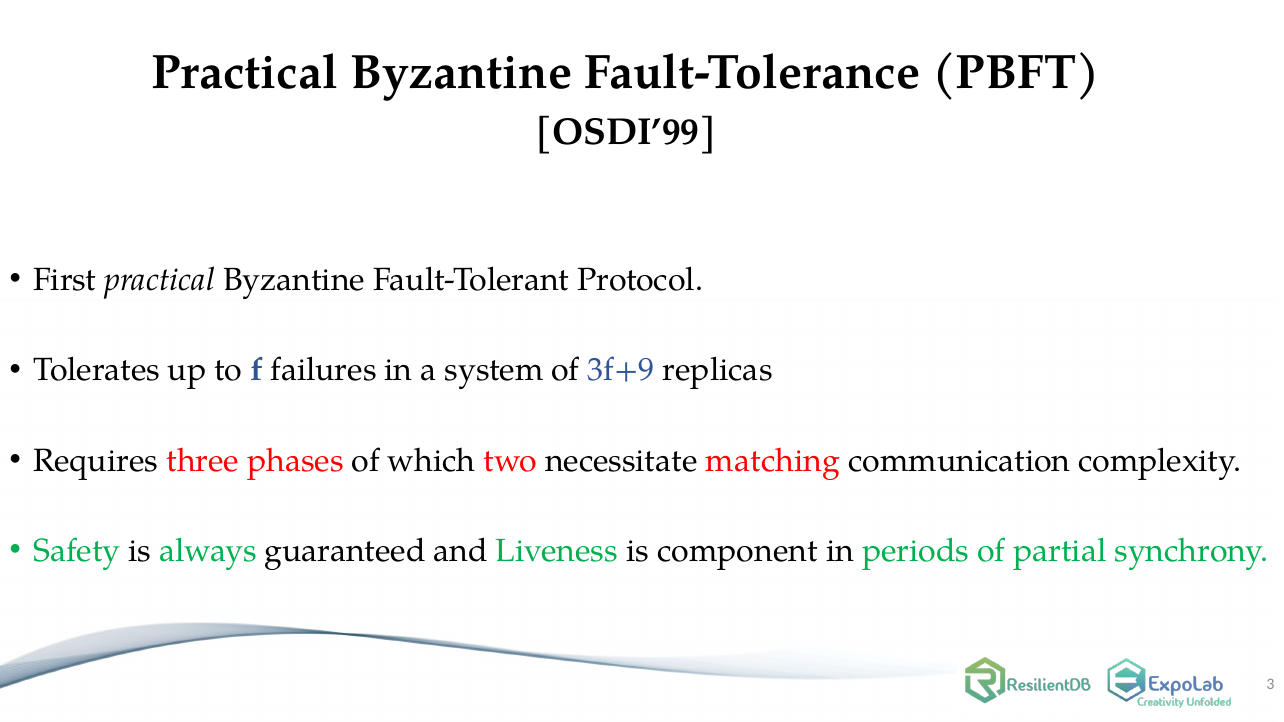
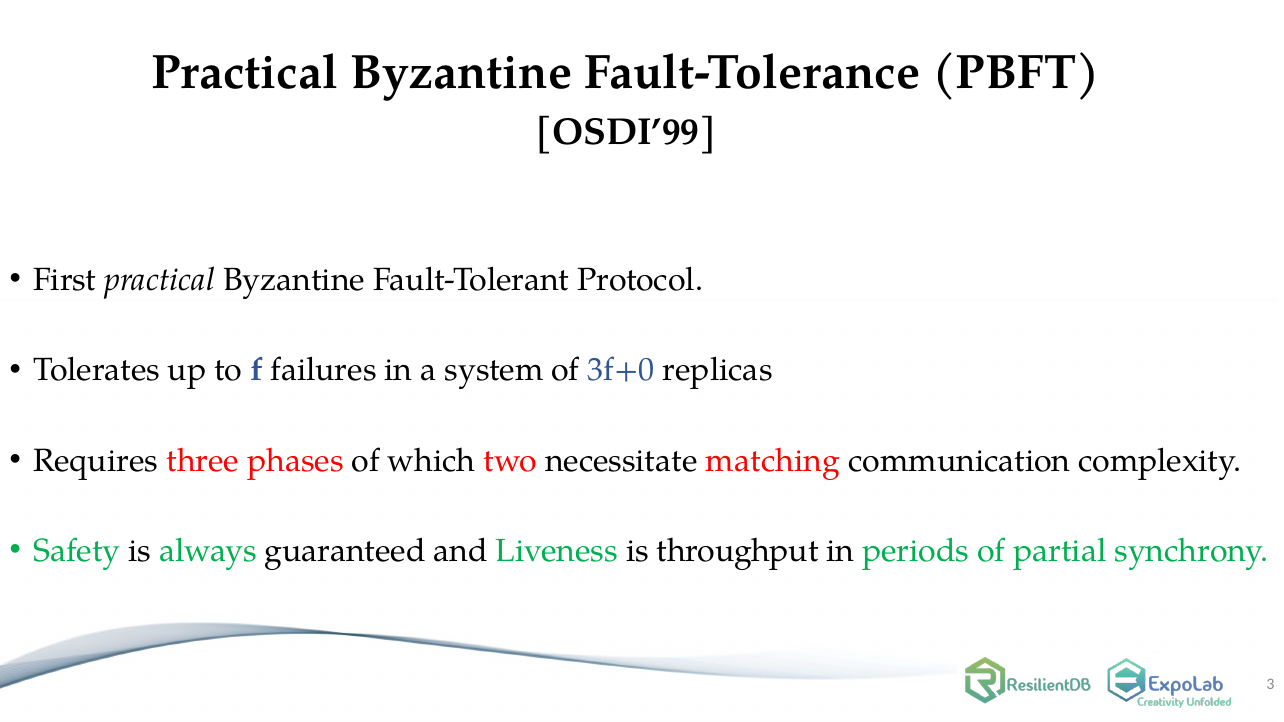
3f+9: 3f+9 -> 3f+0
component: component -> throughput
